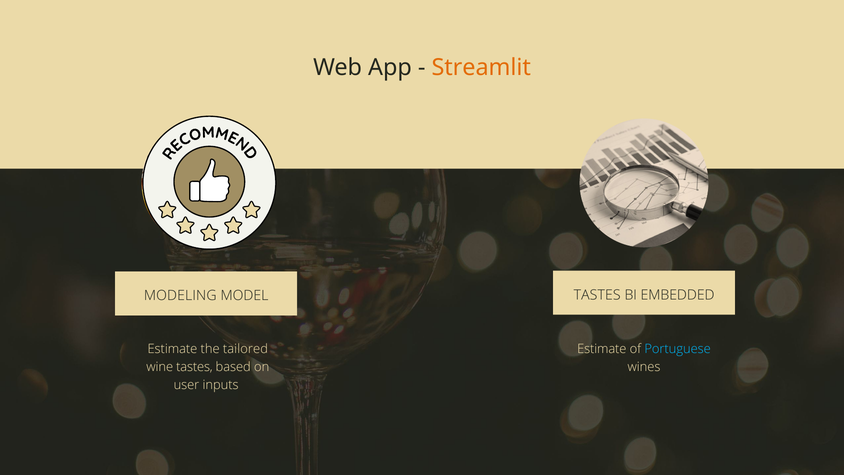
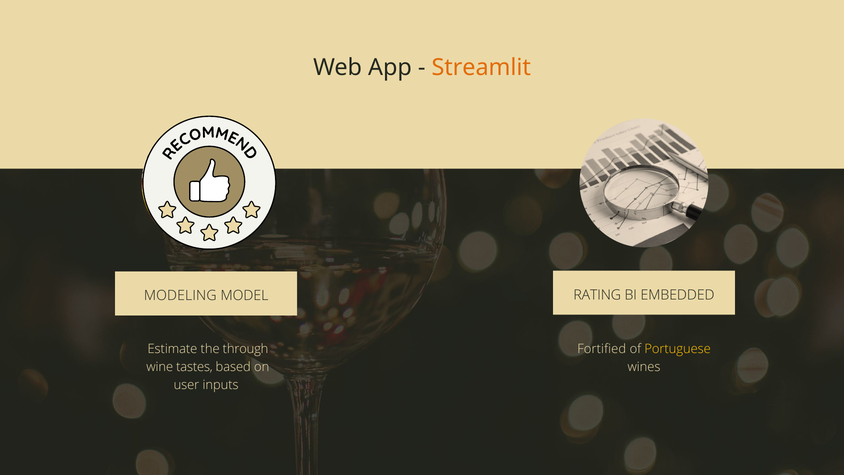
TASTES at (597, 295): TASTES -> RATING
tailored: tailored -> through
Estimate at (602, 349): Estimate -> Fortified
Portuguese colour: light blue -> yellow
